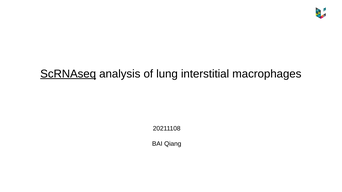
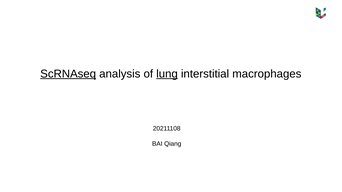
lung underline: none -> present
